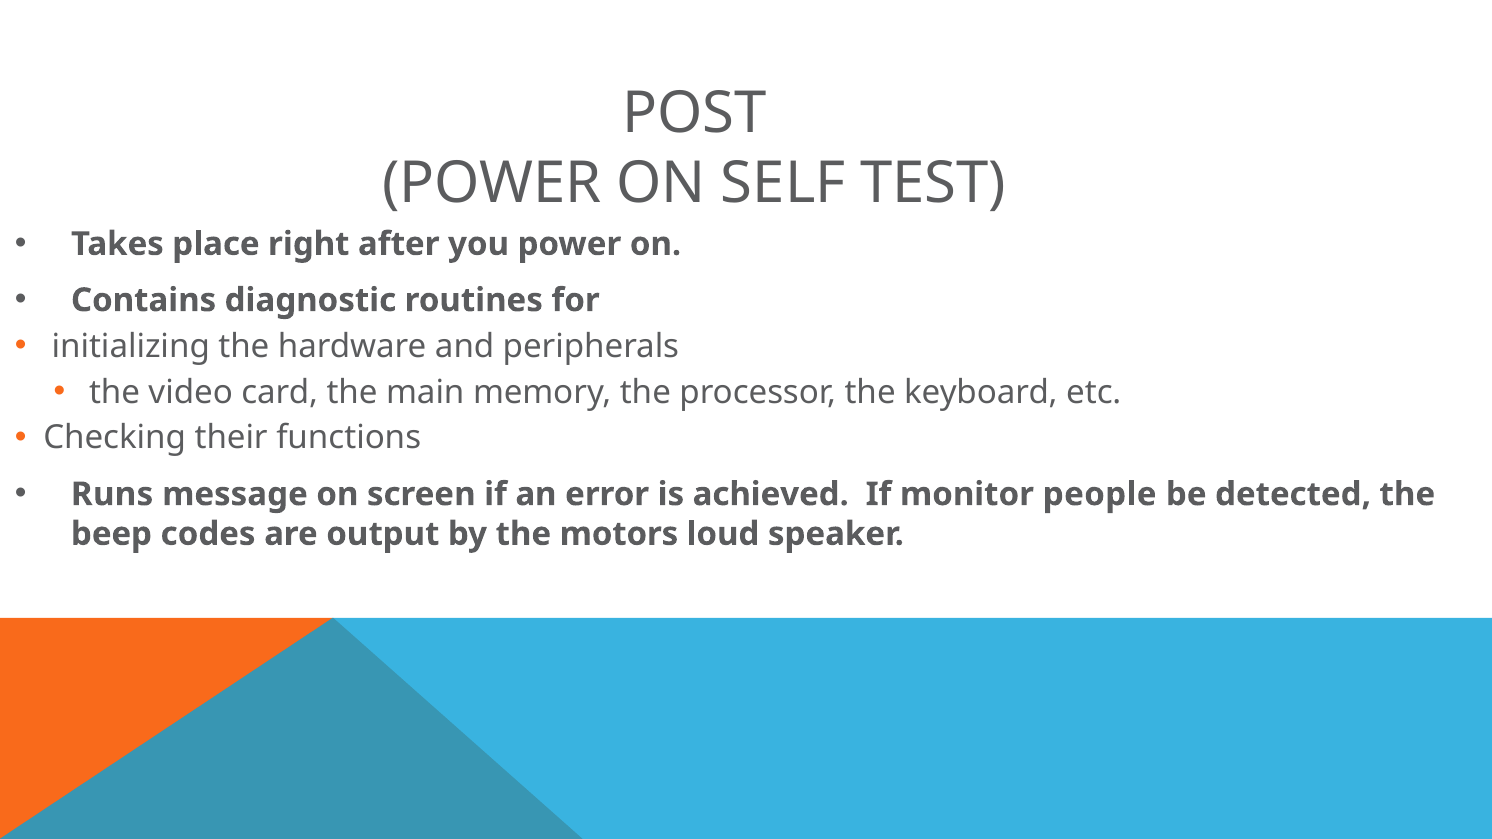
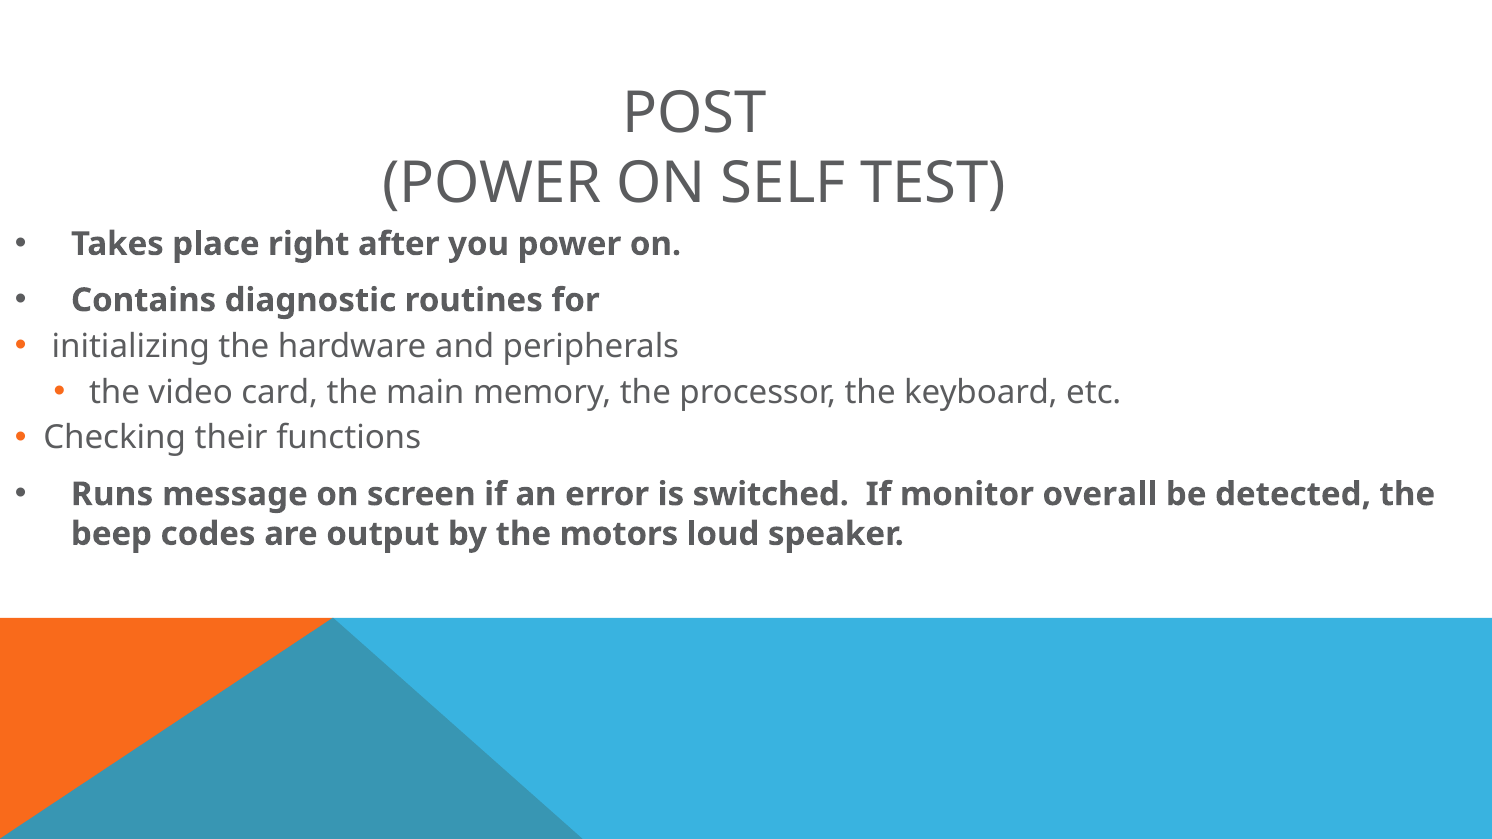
achieved: achieved -> switched
people: people -> overall
